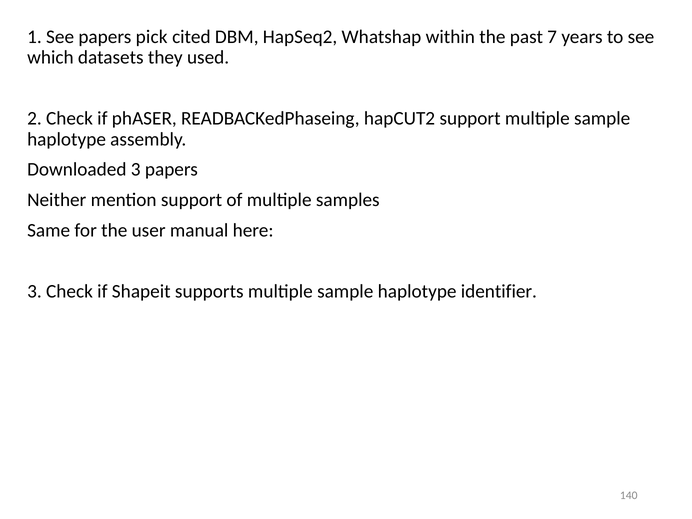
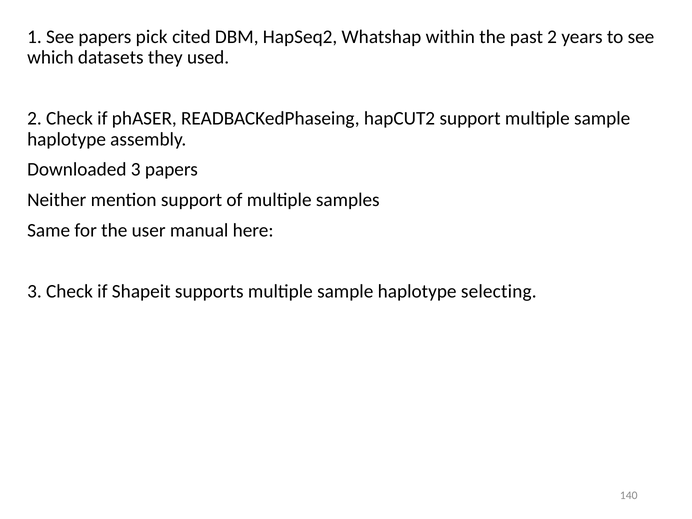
past 7: 7 -> 2
identifier: identifier -> selecting
